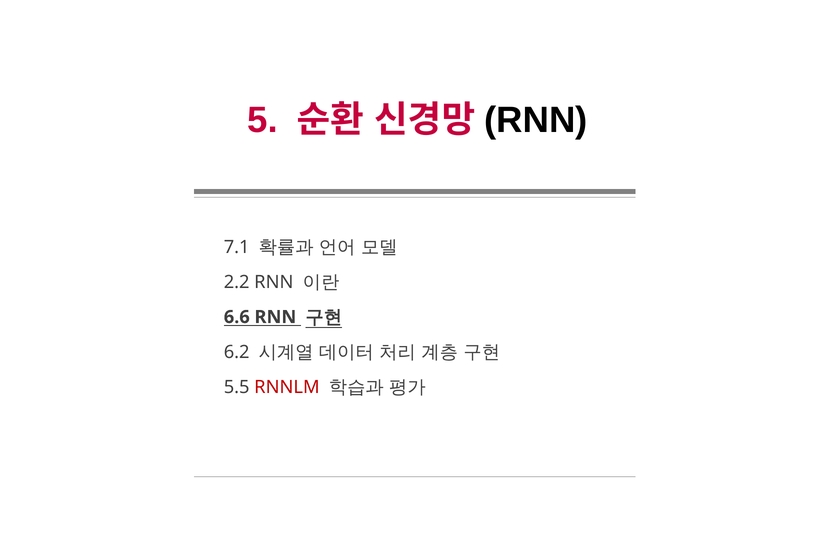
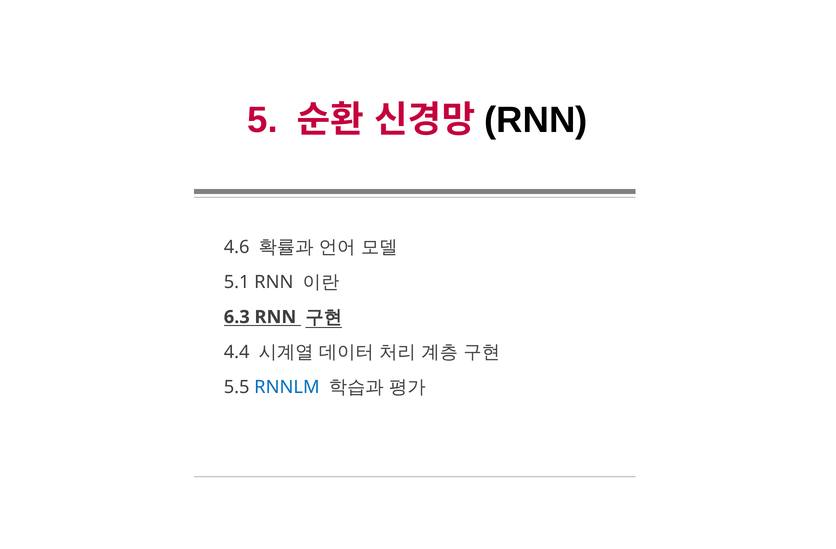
7.1: 7.1 -> 4.6
2.2: 2.2 -> 5.1
6.6: 6.6 -> 6.3
6.2: 6.2 -> 4.4
RNNLM colour: red -> blue
